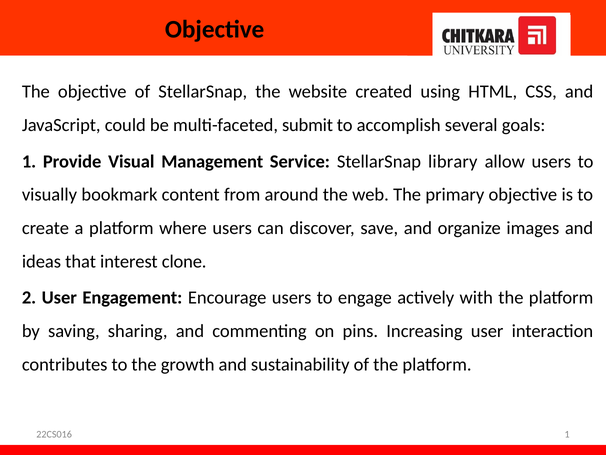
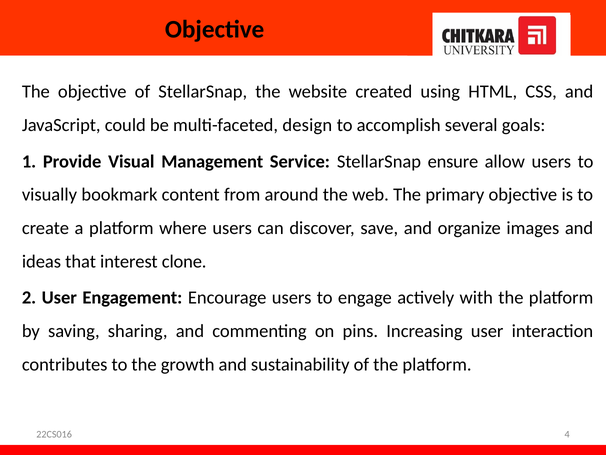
submit: submit -> design
library: library -> ensure
22CS016 1: 1 -> 4
